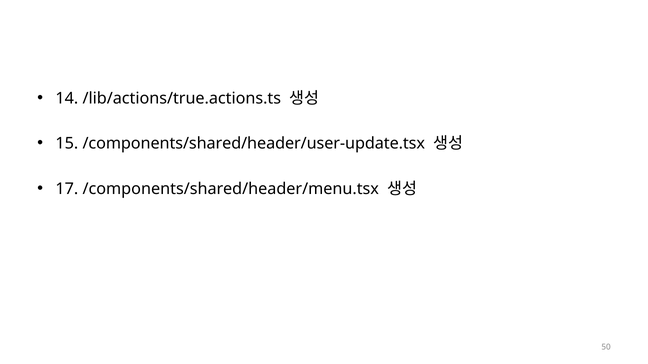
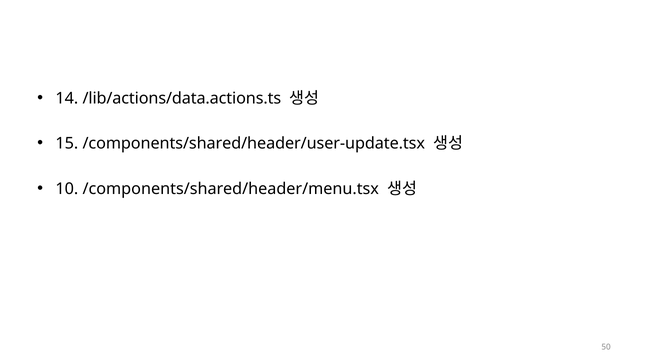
/lib/actions/true.actions.ts: /lib/actions/true.actions.ts -> /lib/actions/data.actions.ts
17: 17 -> 10
